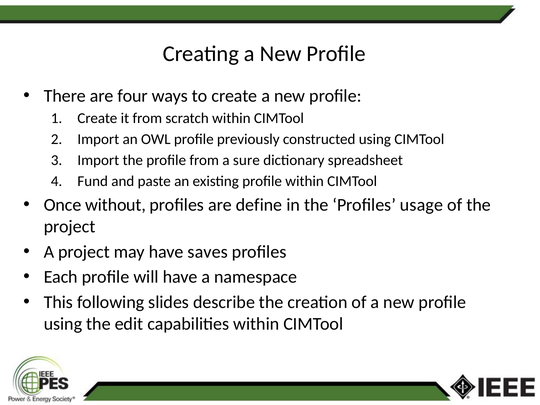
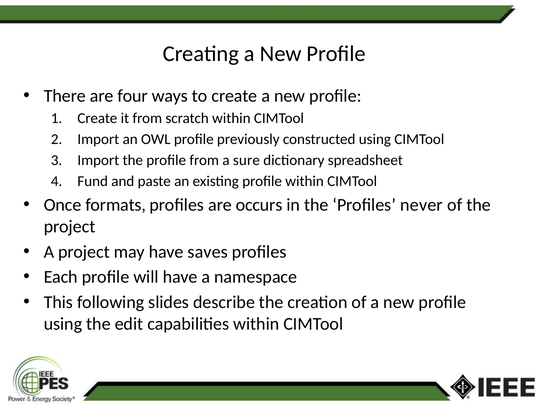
without: without -> formats
define: define -> occurs
usage: usage -> never
